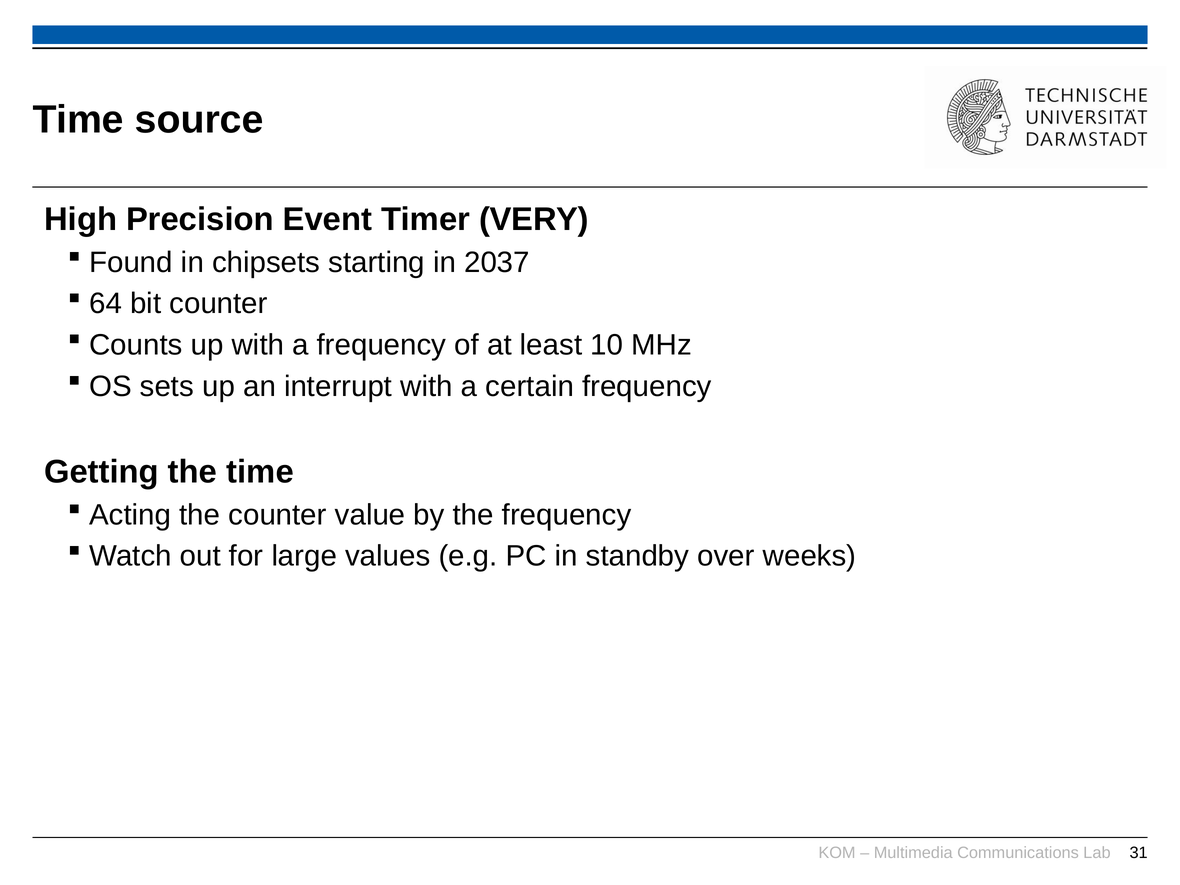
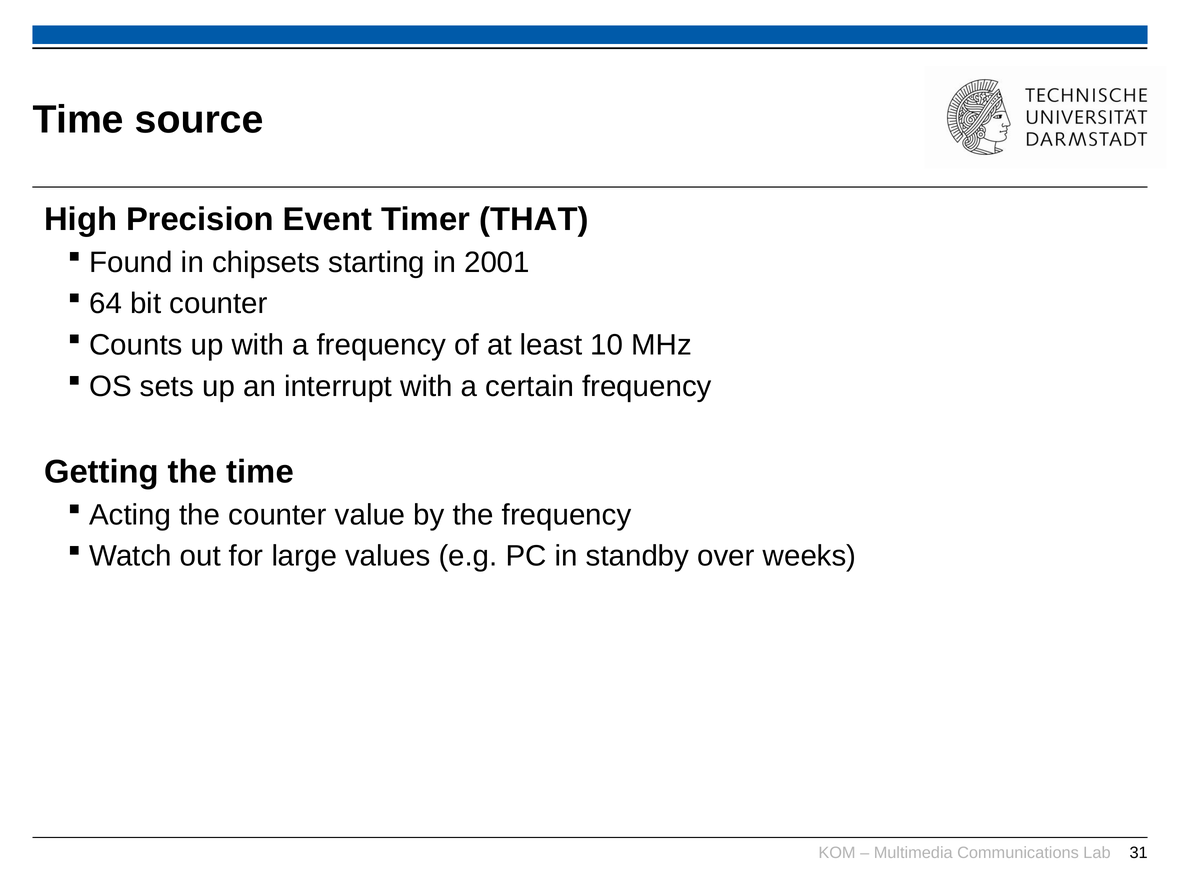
VERY: VERY -> THAT
2037: 2037 -> 2001
